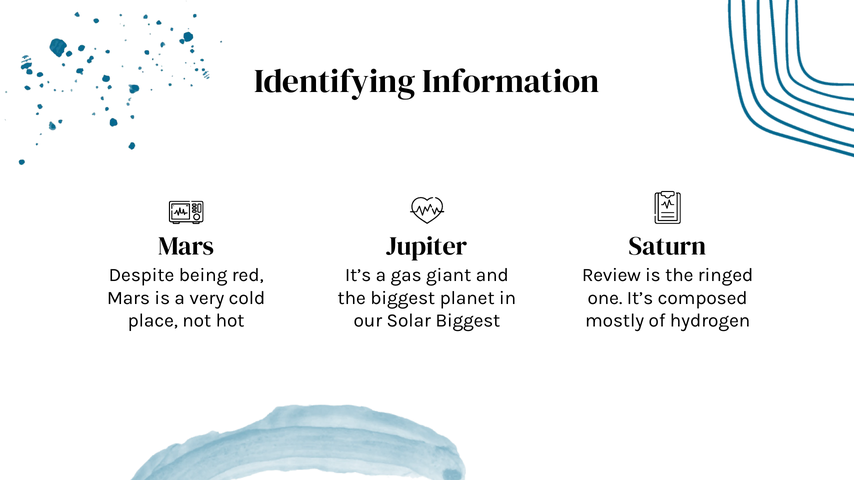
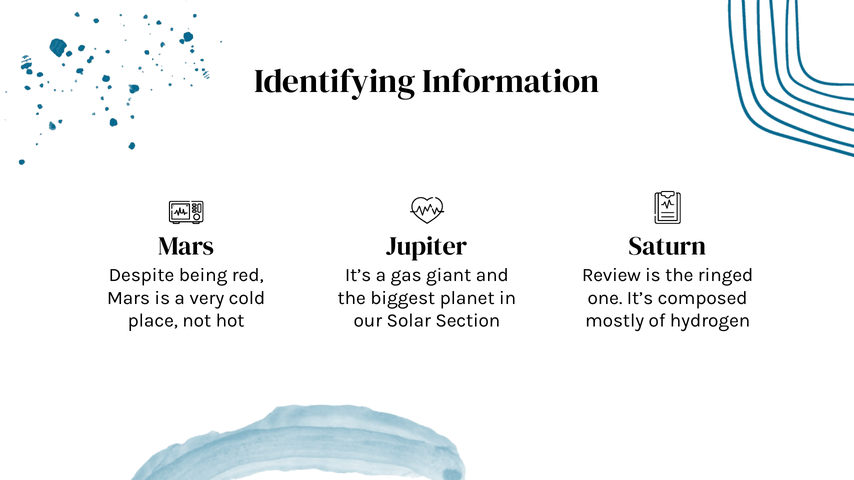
Solar Biggest: Biggest -> Section
